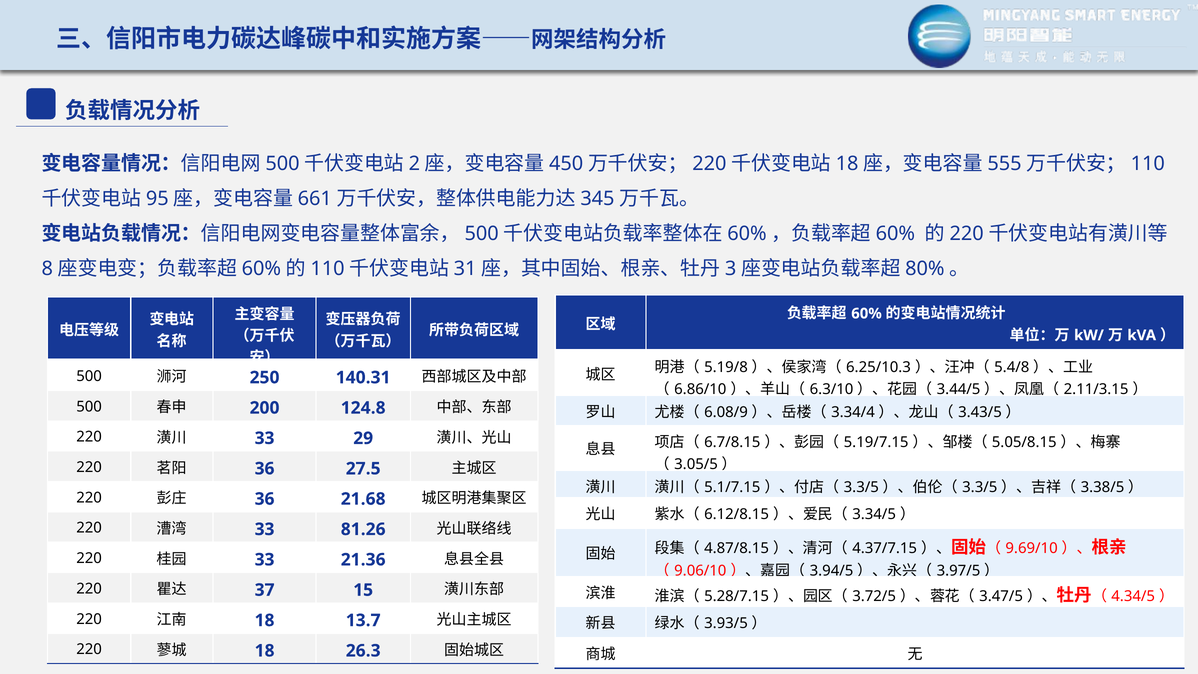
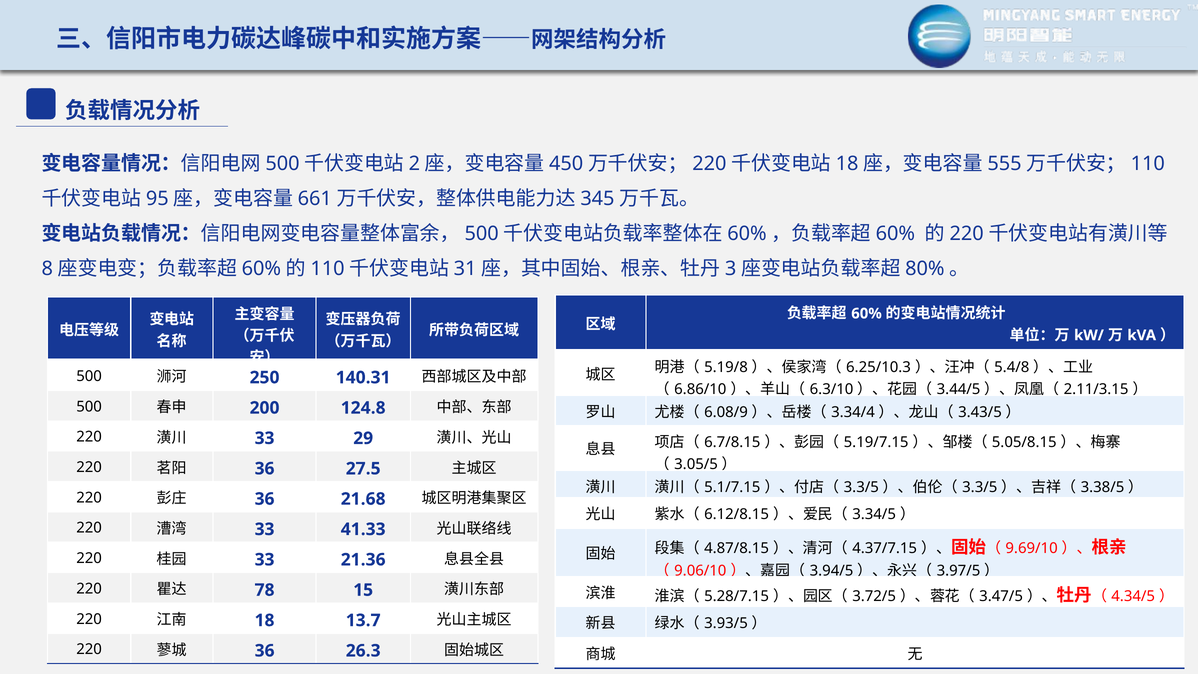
81.26: 81.26 -> 41.33
37: 37 -> 78
18 at (265, 651): 18 -> 36
